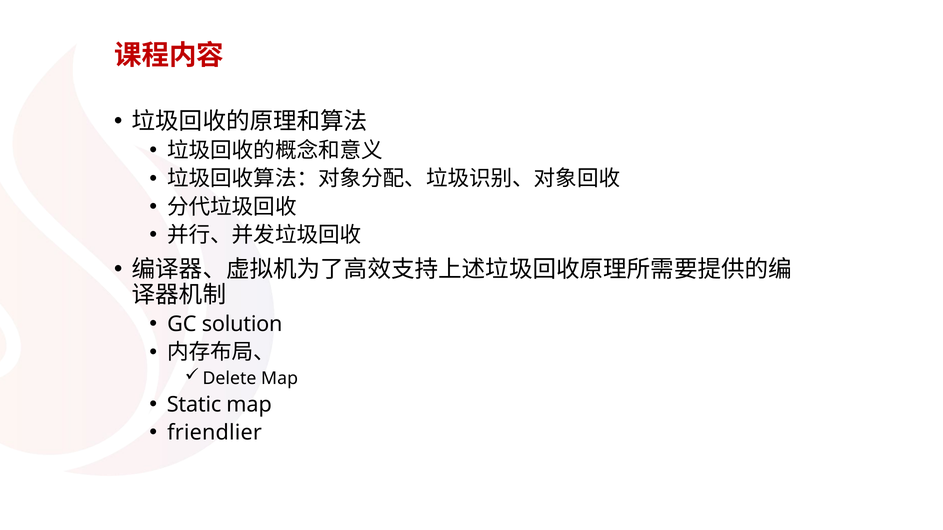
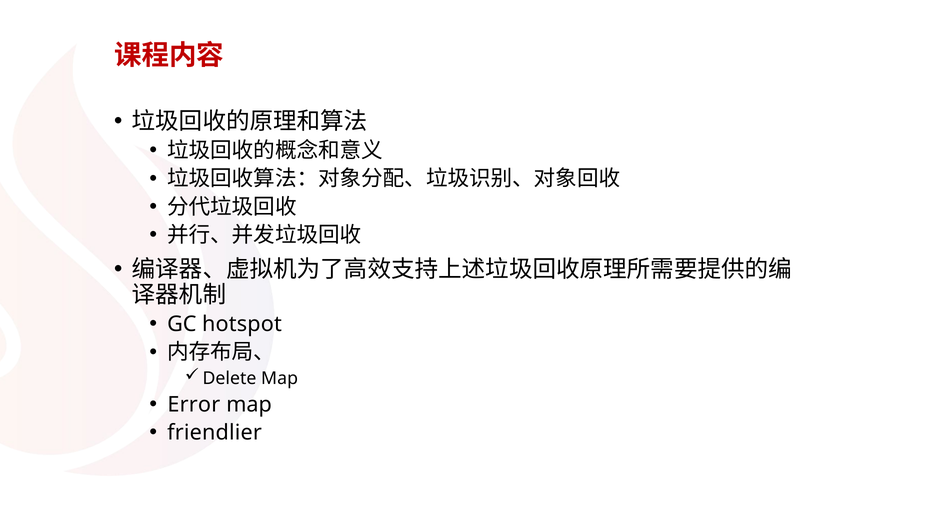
solution: solution -> hotspot
Static: Static -> Error
